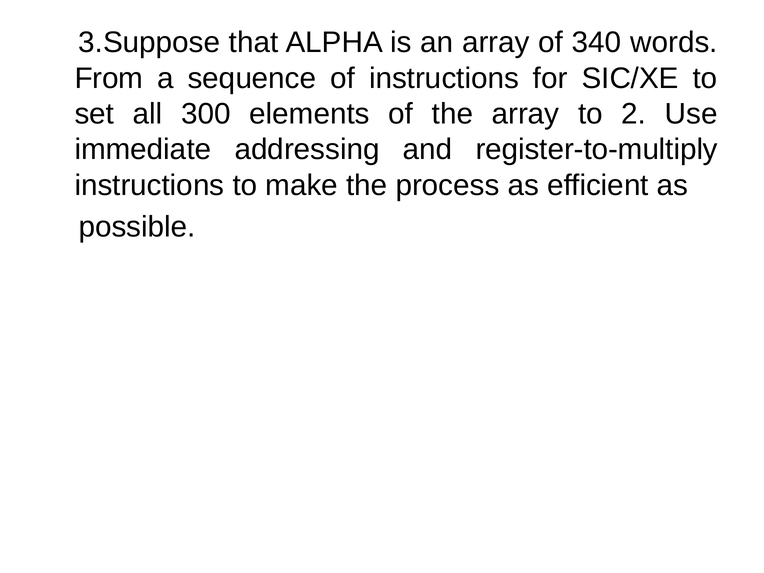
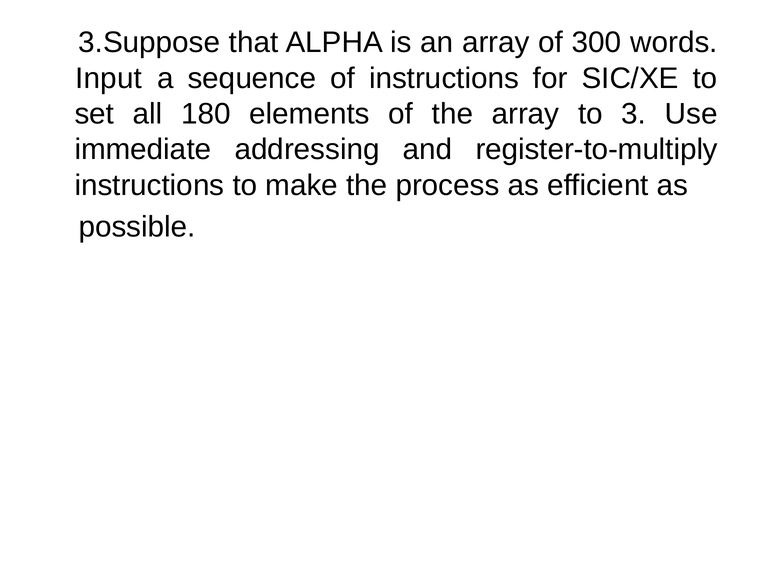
340: 340 -> 300
From: From -> Input
300: 300 -> 180
2: 2 -> 3
